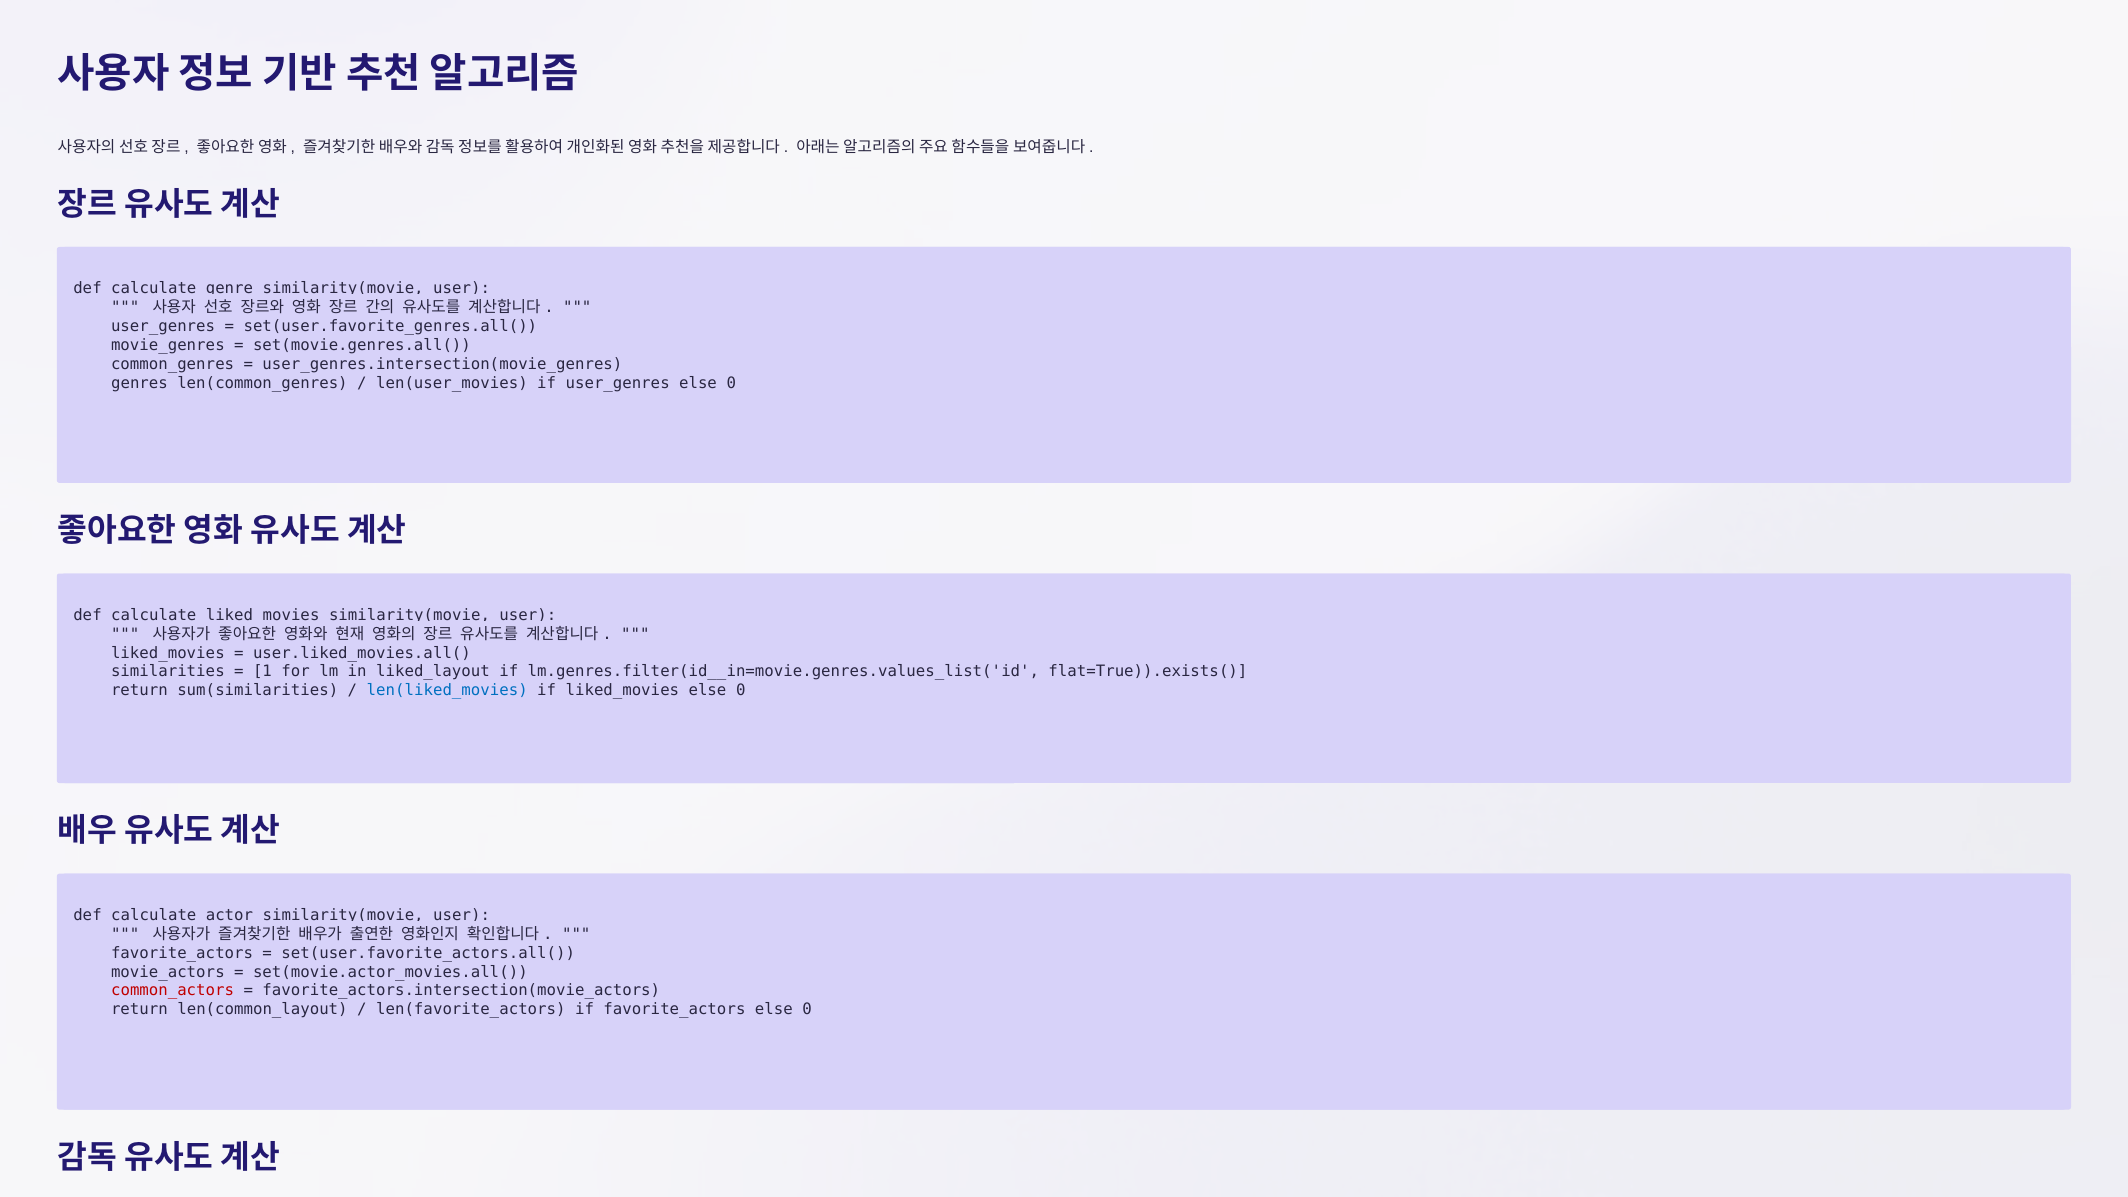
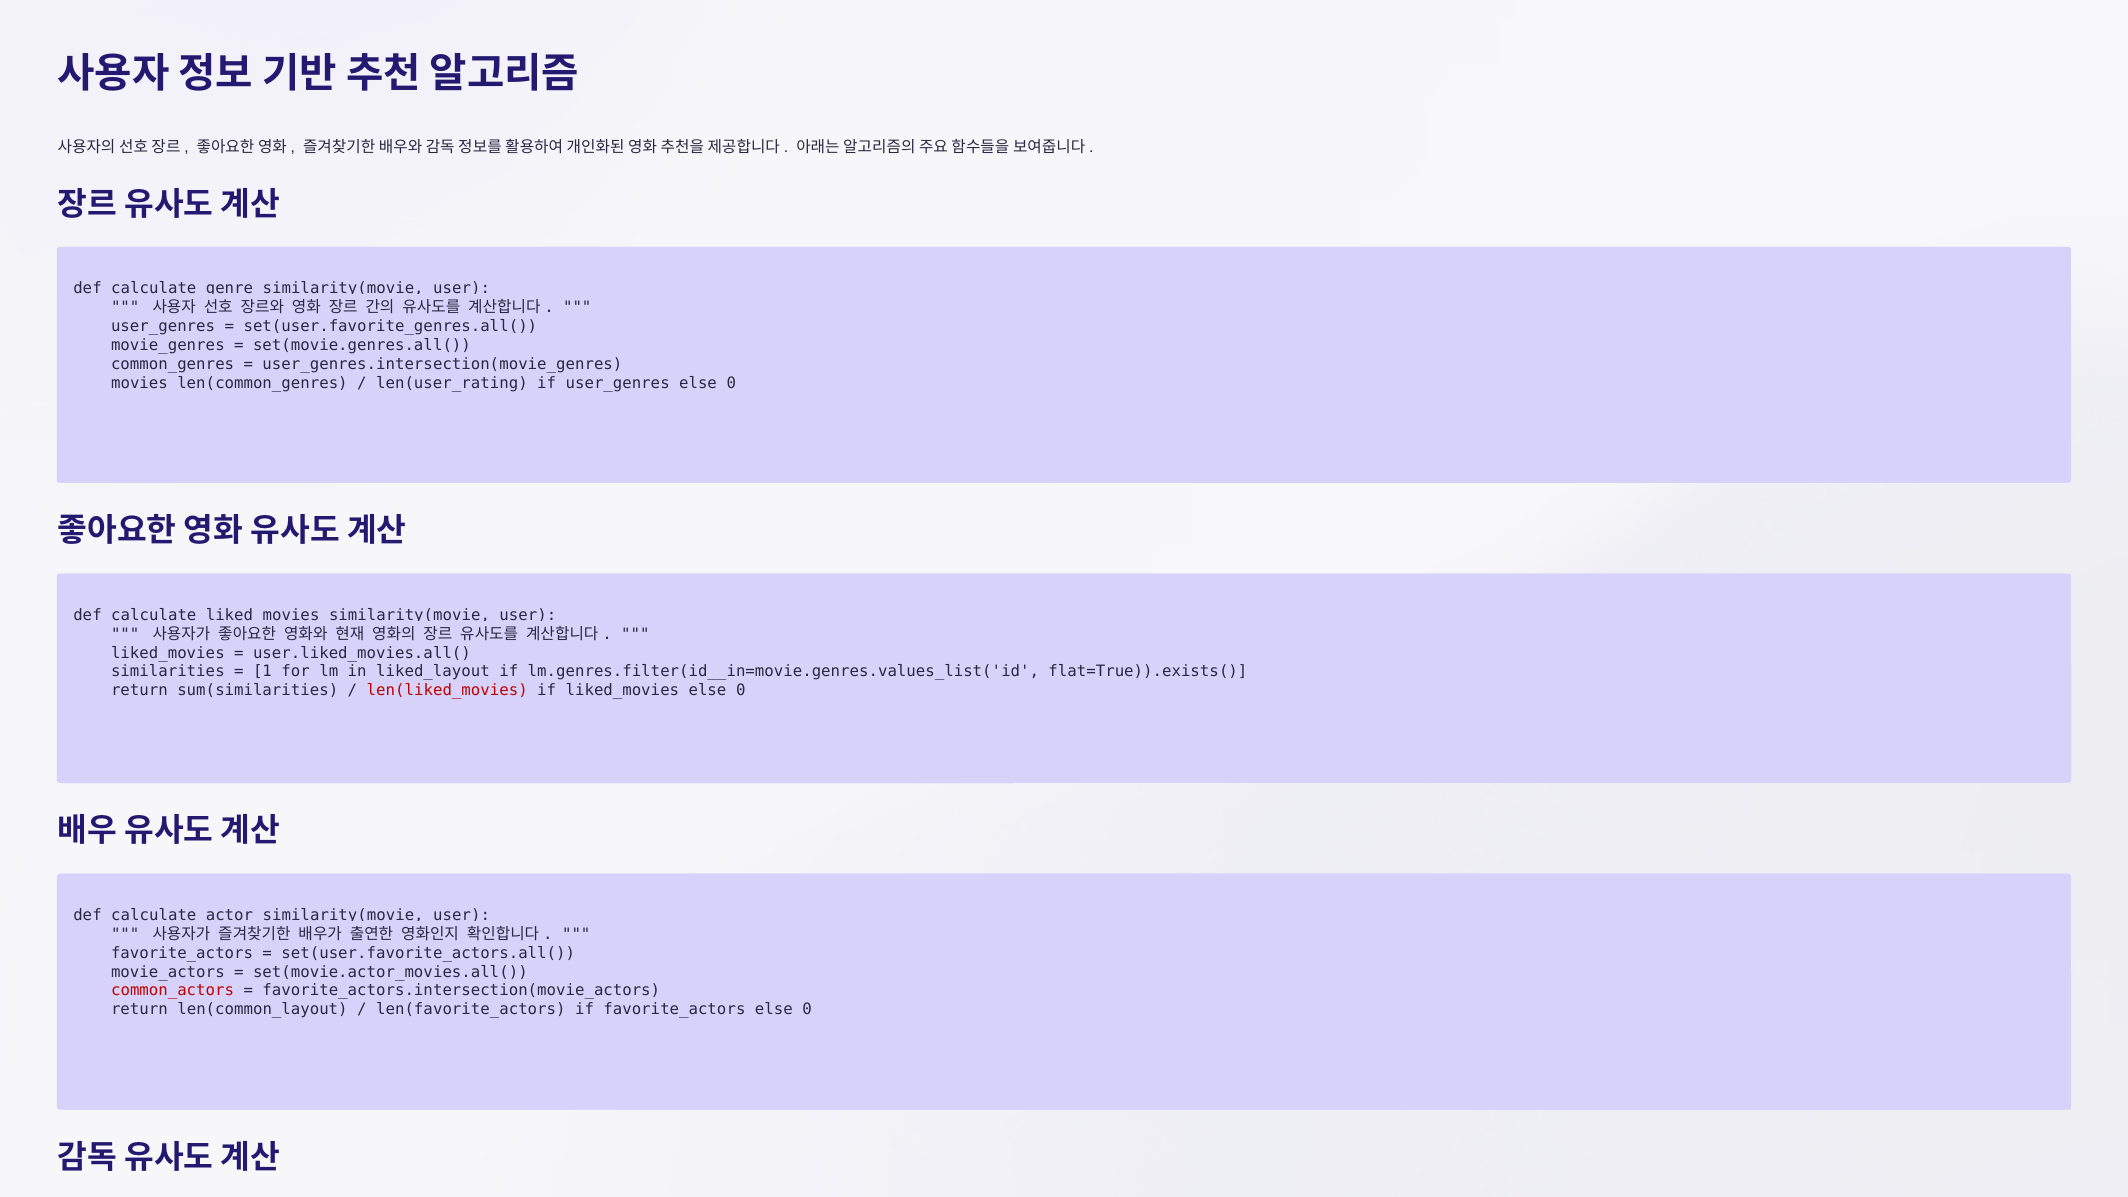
genres: genres -> movies
len(user_movies: len(user_movies -> len(user_rating
len(liked_movies colour: blue -> red
